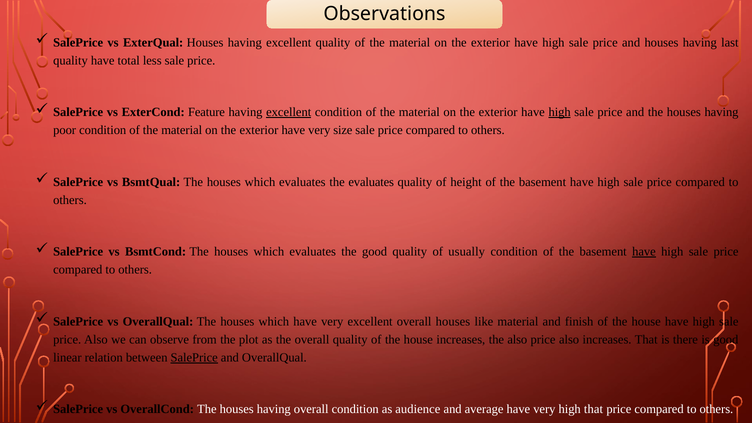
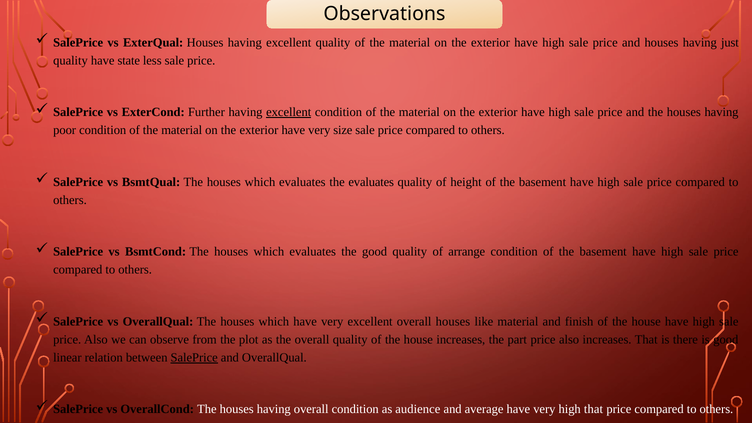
last: last -> just
total: total -> state
Feature: Feature -> Further
high at (560, 112) underline: present -> none
usually: usually -> arrange
have at (644, 252) underline: present -> none
the also: also -> part
